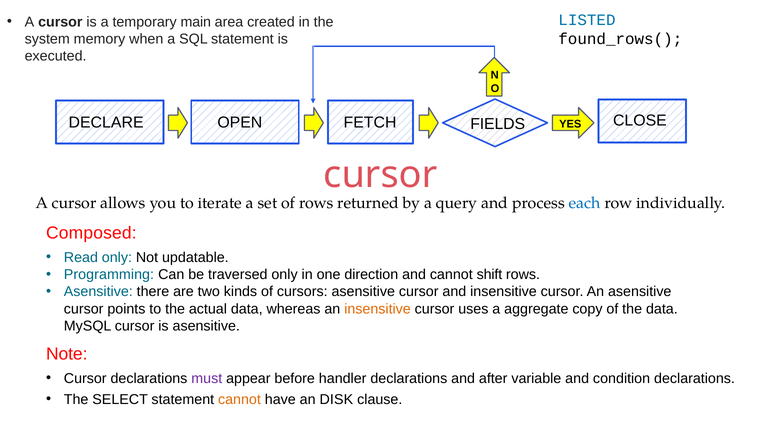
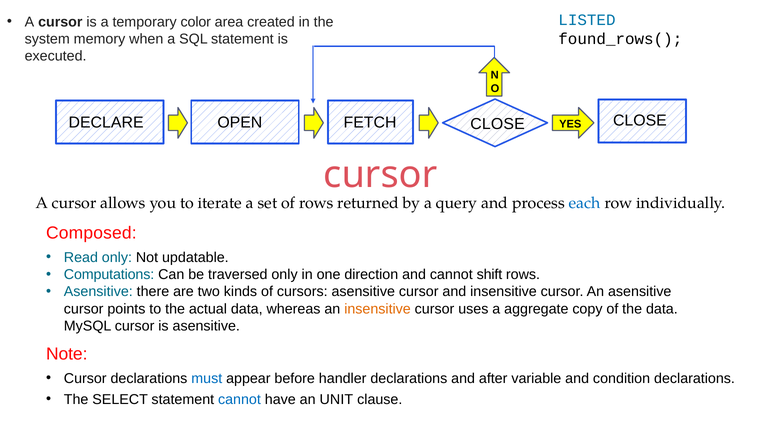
main: main -> color
FIELDS at (498, 124): FIELDS -> CLOSE
Programming: Programming -> Computations
must colour: purple -> blue
cannot at (239, 399) colour: orange -> blue
DISK: DISK -> UNIT
